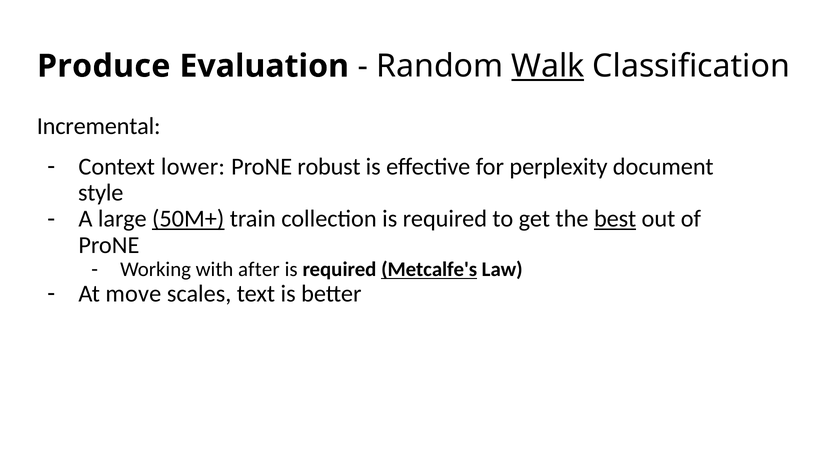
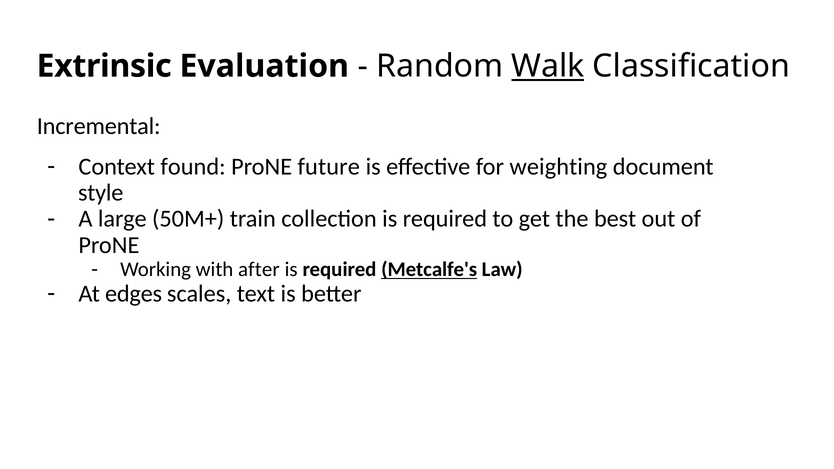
Produce: Produce -> Extrinsic
lower: lower -> found
robust: robust -> future
perplexity: perplexity -> weighting
50M+ underline: present -> none
best underline: present -> none
move: move -> edges
